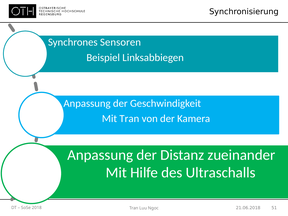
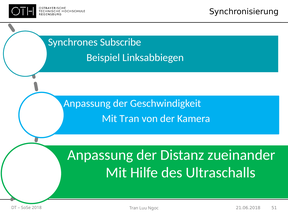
Sensoren: Sensoren -> Subscribe
